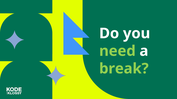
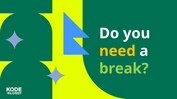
need colour: light green -> yellow
